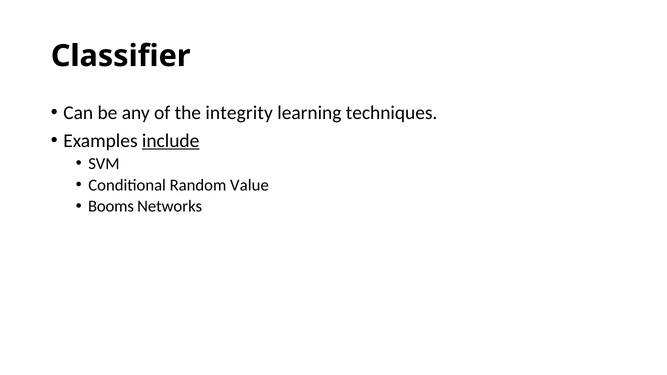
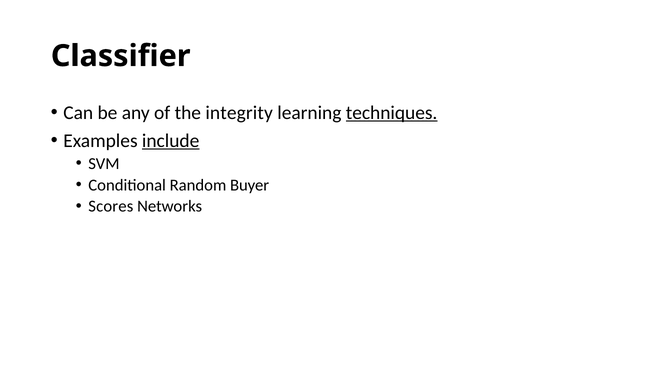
techniques underline: none -> present
Value: Value -> Buyer
Booms: Booms -> Scores
